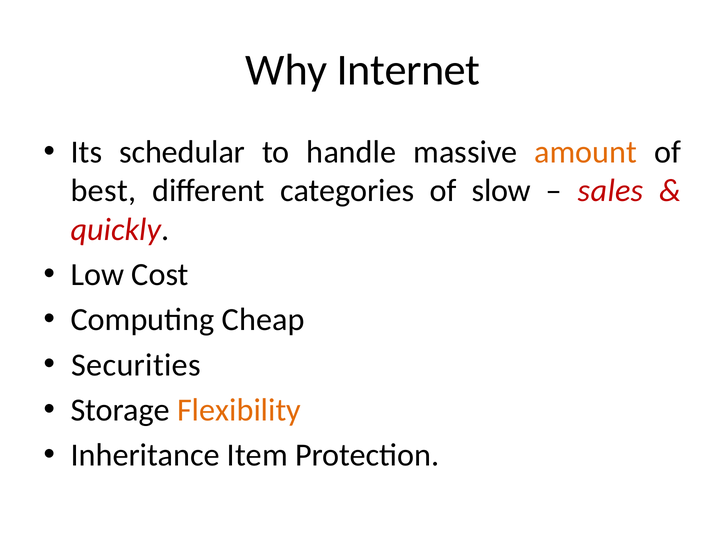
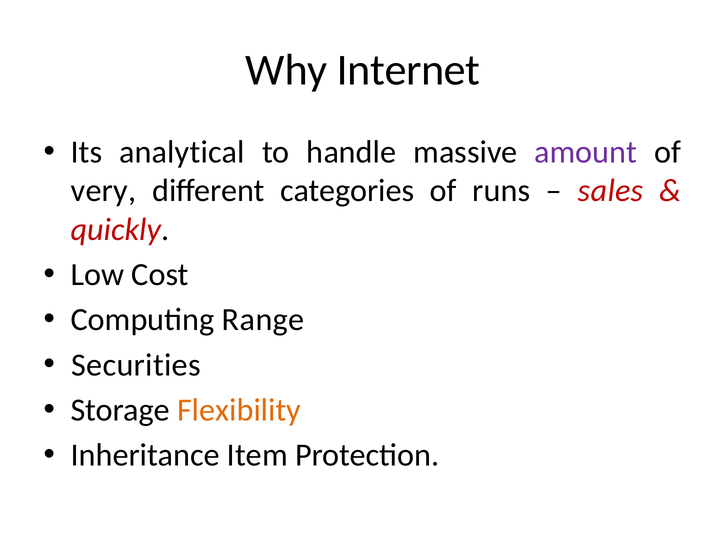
schedular: schedular -> analytical
amount colour: orange -> purple
best: best -> very
slow: slow -> runs
Cheap: Cheap -> Range
